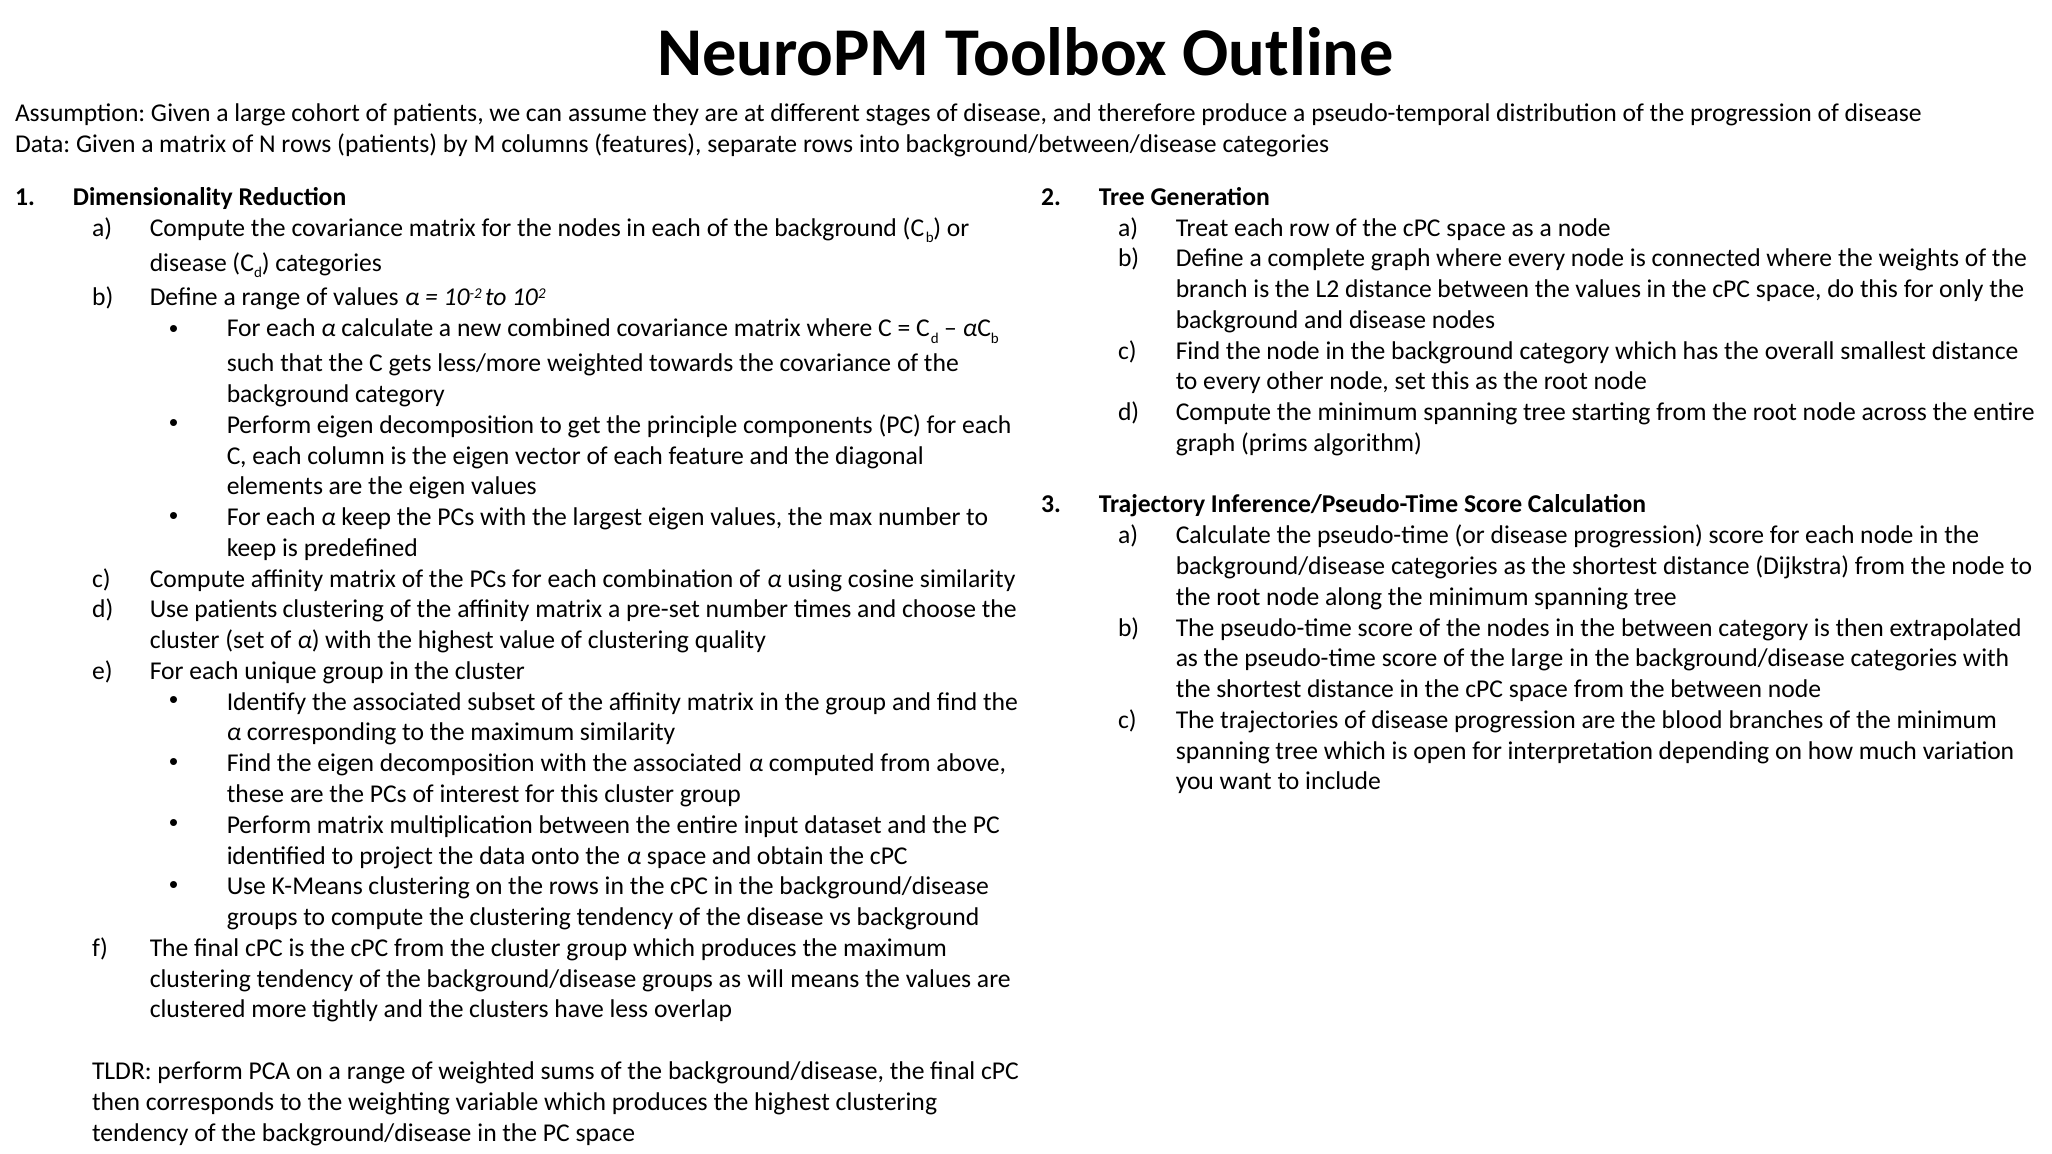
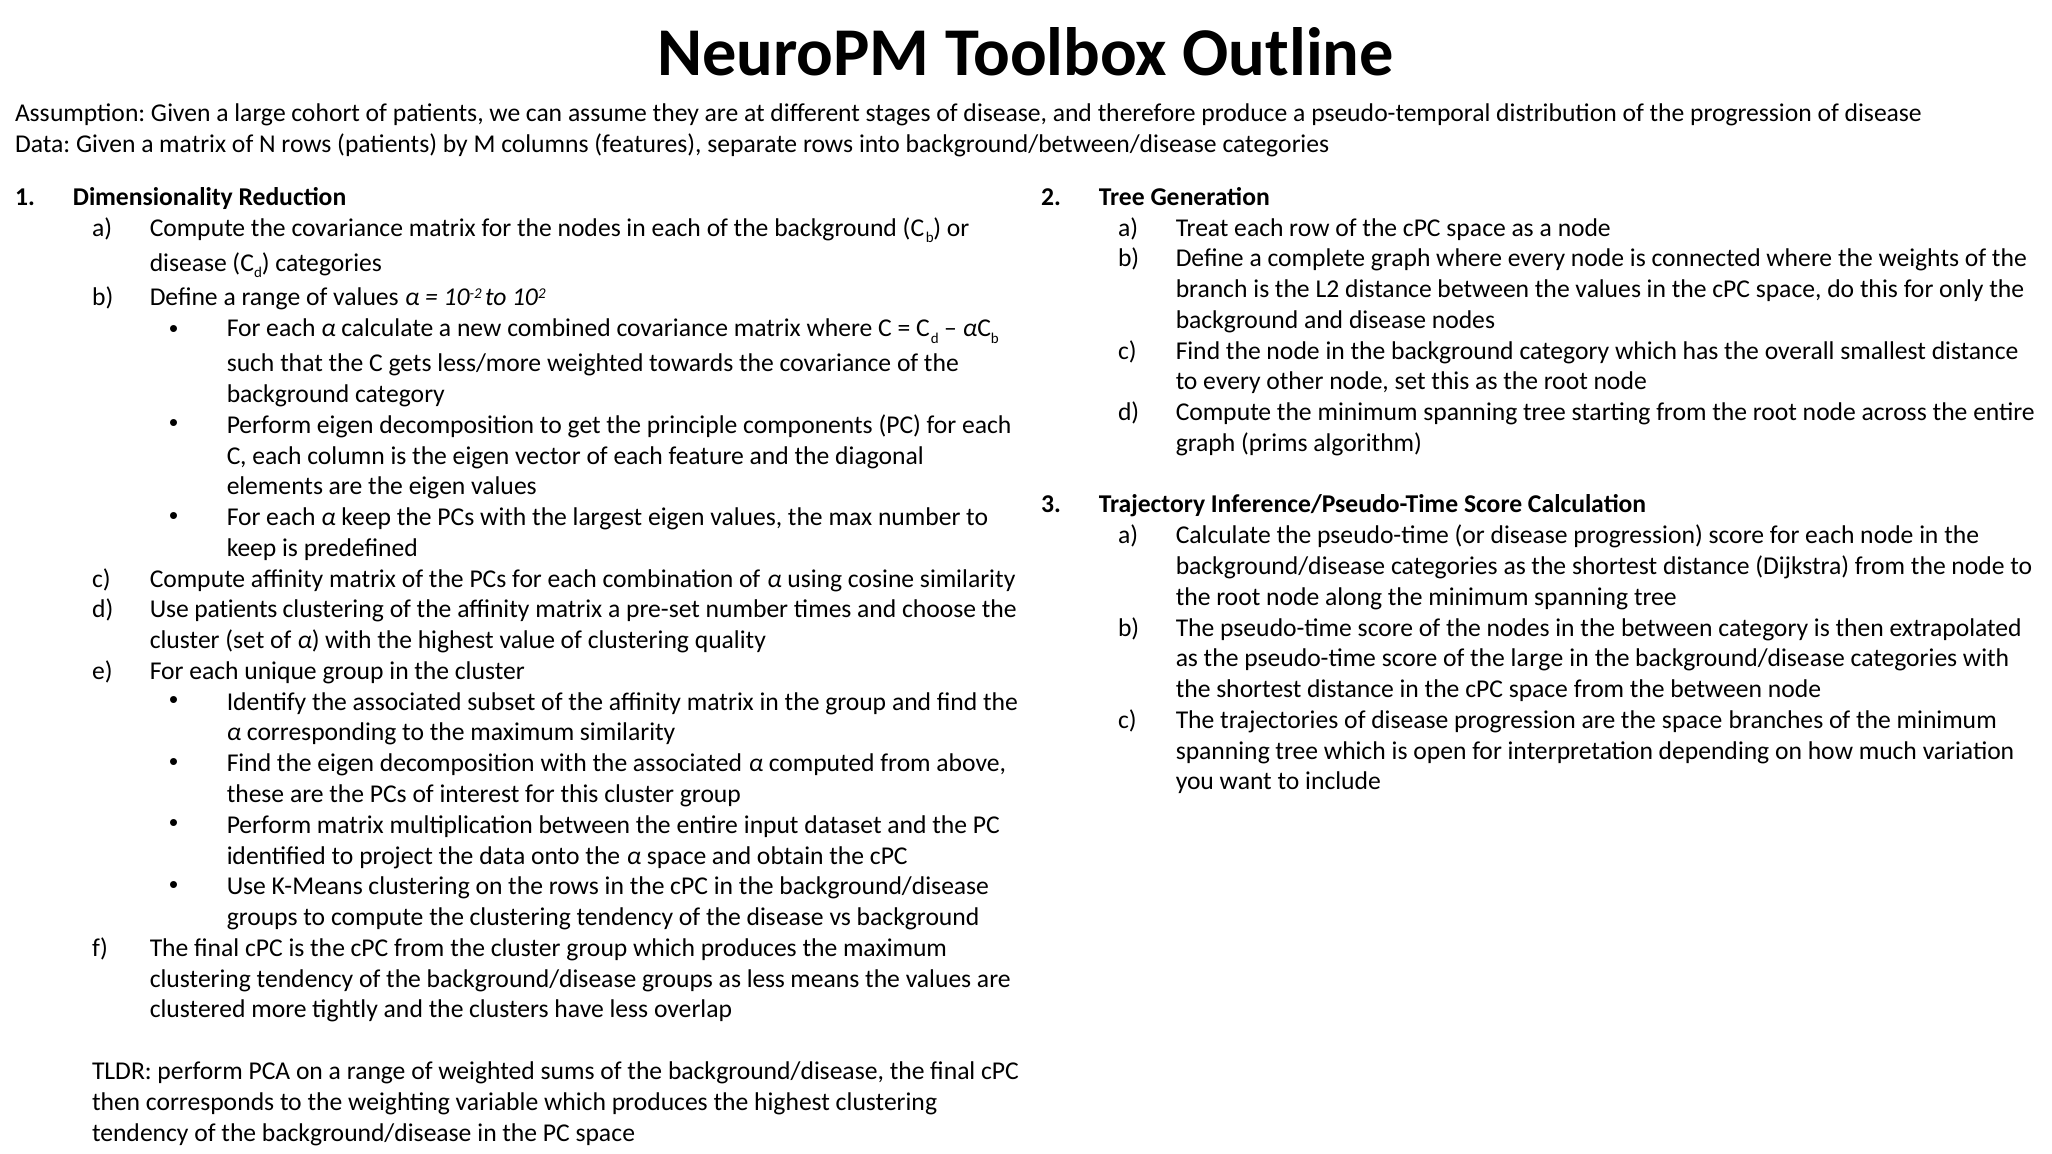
the blood: blood -> space
as will: will -> less
